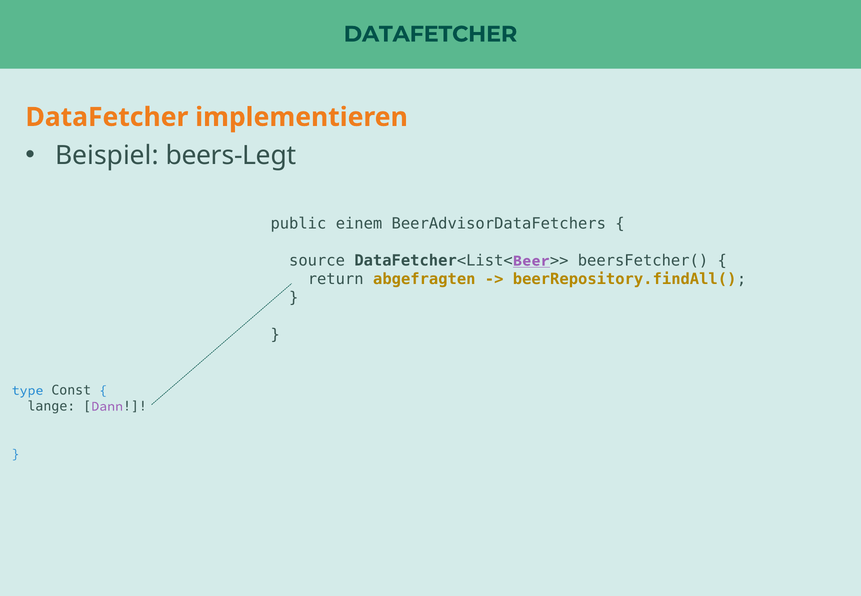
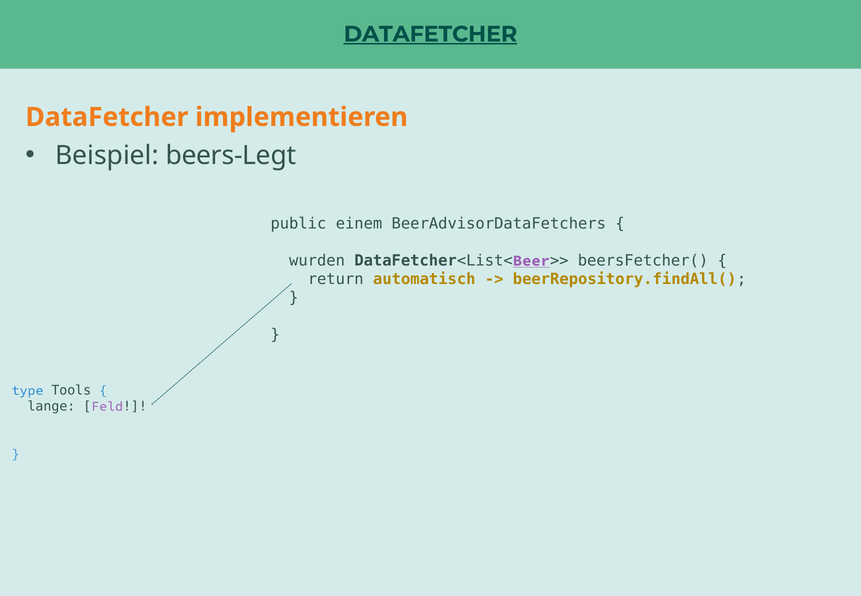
DATAFETCHER at (431, 34) underline: none -> present
source: source -> wurden
abgefragten: abgefragten -> automatisch
Const: Const -> Tools
Dann: Dann -> Feld
